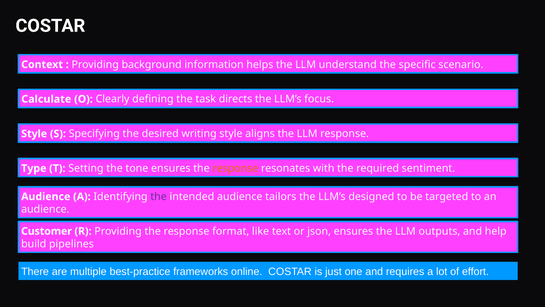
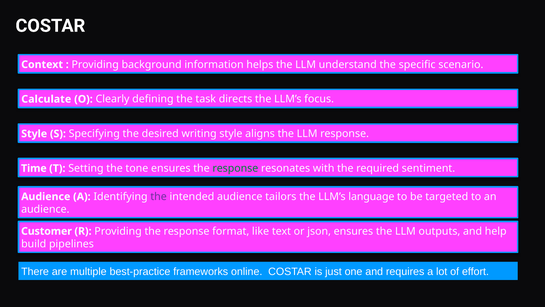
Type: Type -> Time
response at (235, 168) colour: orange -> green
designed: designed -> language
